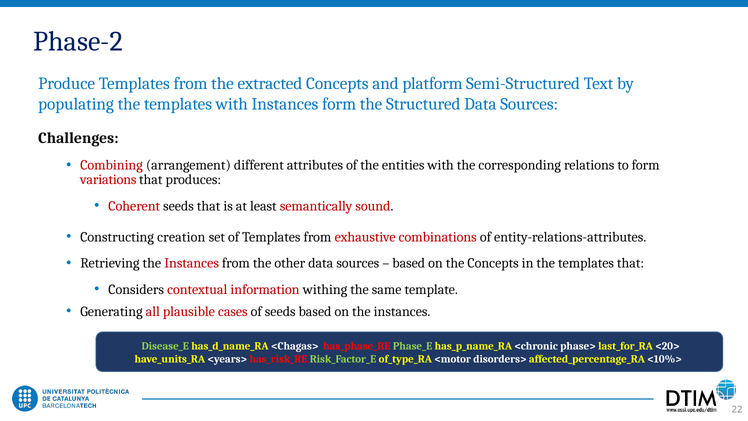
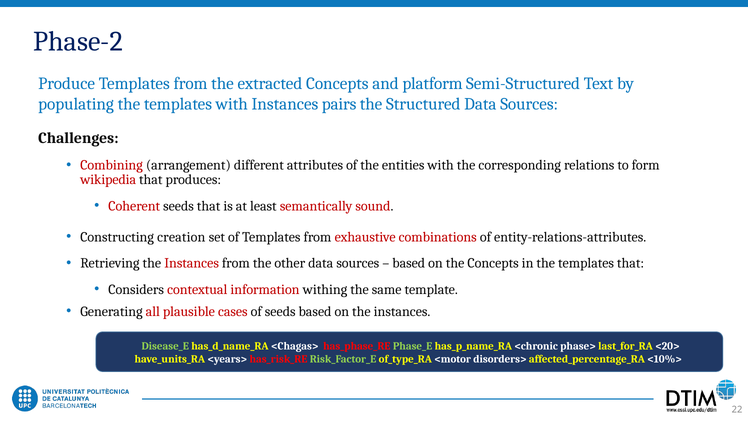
Instances form: form -> pairs
variations: variations -> wikipedia
